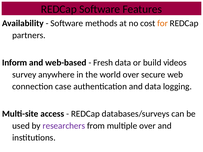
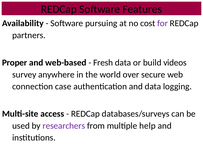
methods: methods -> pursuing
for colour: orange -> purple
Inform: Inform -> Proper
multiple over: over -> help
